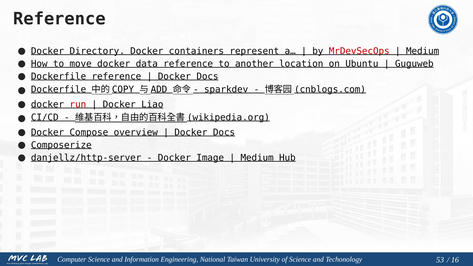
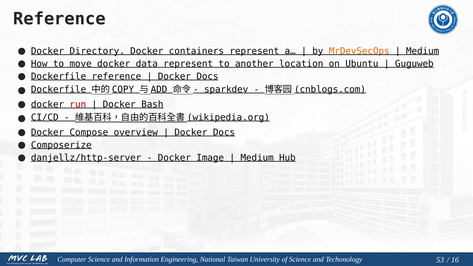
MrDevSecOps colour: red -> orange
data reference: reference -> represent
Liao: Liao -> Bash
